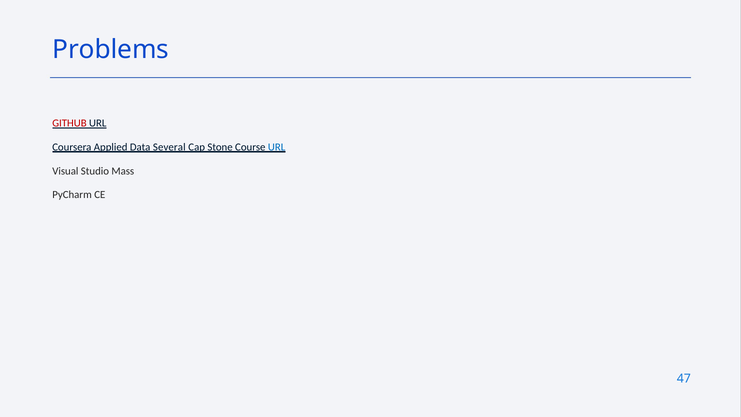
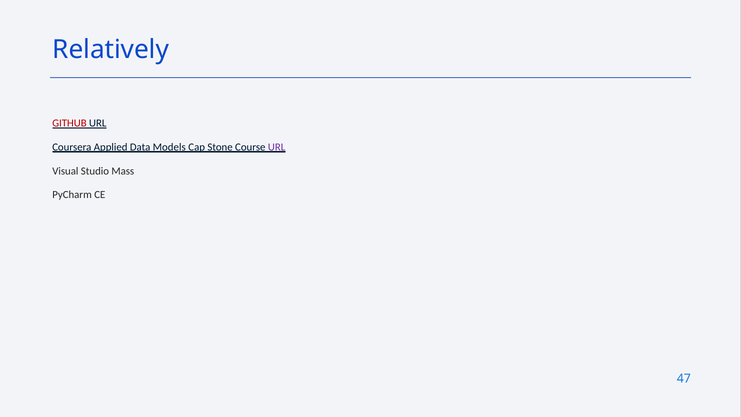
Problems: Problems -> Relatively
Several: Several -> Models
URL at (277, 147) colour: blue -> purple
